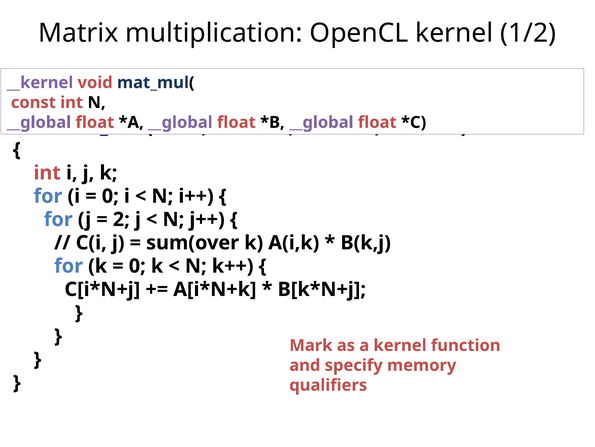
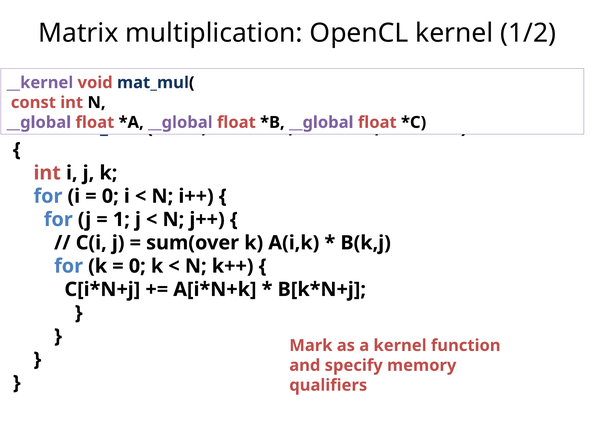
2: 2 -> 1
